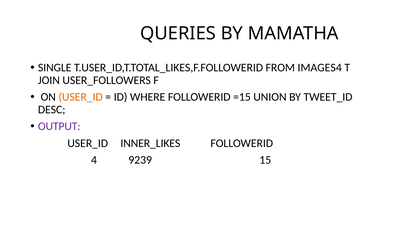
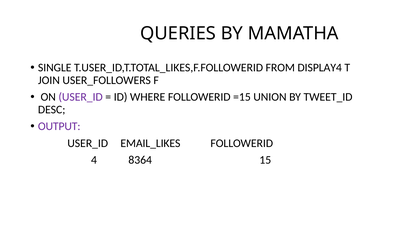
IMAGES4: IMAGES4 -> DISPLAY4
USER_ID at (81, 97) colour: orange -> purple
INNER_LIKES: INNER_LIKES -> EMAIL_LIKES
9239: 9239 -> 8364
